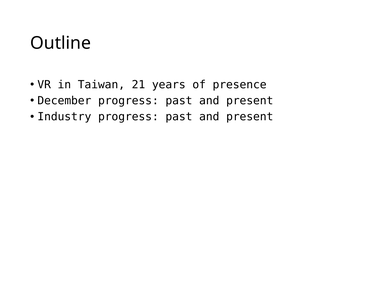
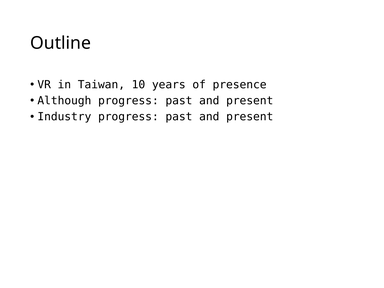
21: 21 -> 10
December: December -> Although
